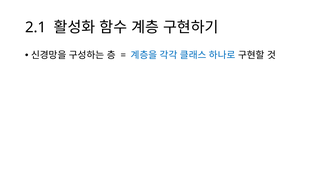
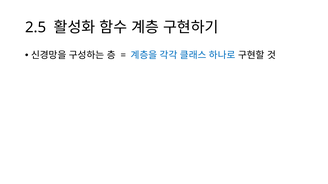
2.1: 2.1 -> 2.5
